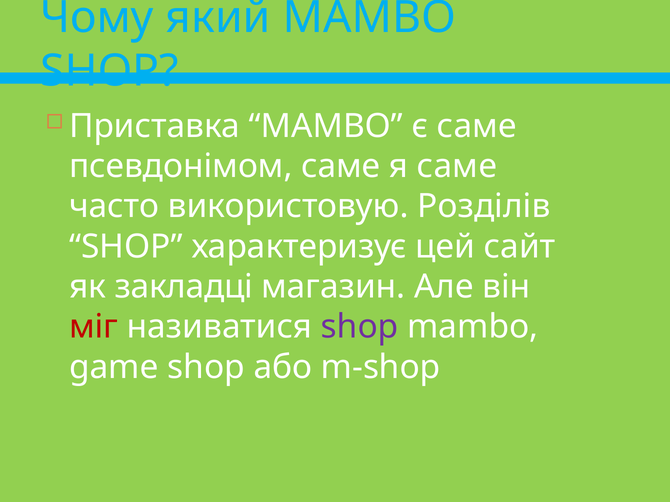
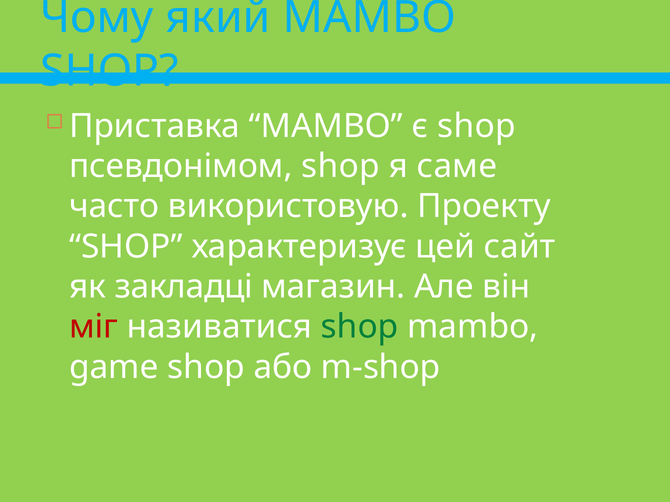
є саме: саме -> shop
псевдонімом саме: саме -> shop
Розділів: Розділів -> Проекту
shop at (360, 327) colour: purple -> green
